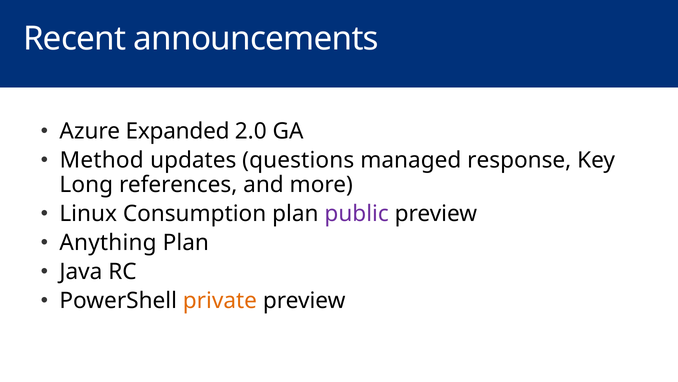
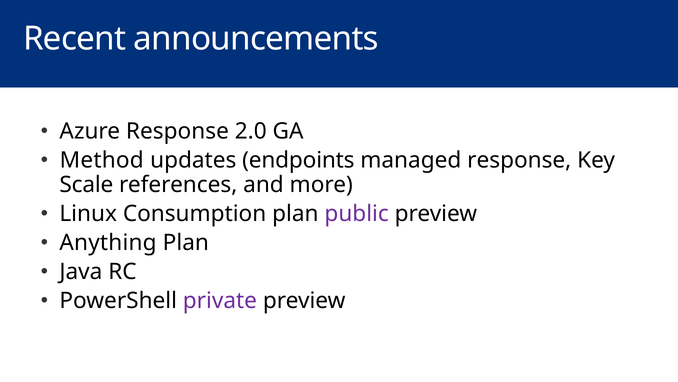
Azure Expanded: Expanded -> Response
questions: questions -> endpoints
Long: Long -> Scale
private colour: orange -> purple
